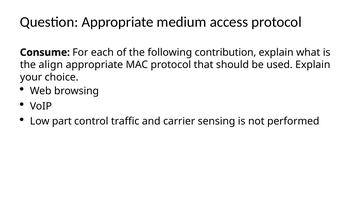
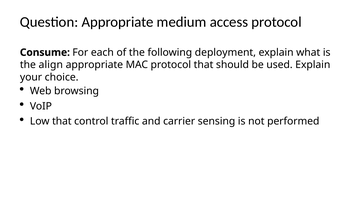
contribution: contribution -> deployment
Low part: part -> that
